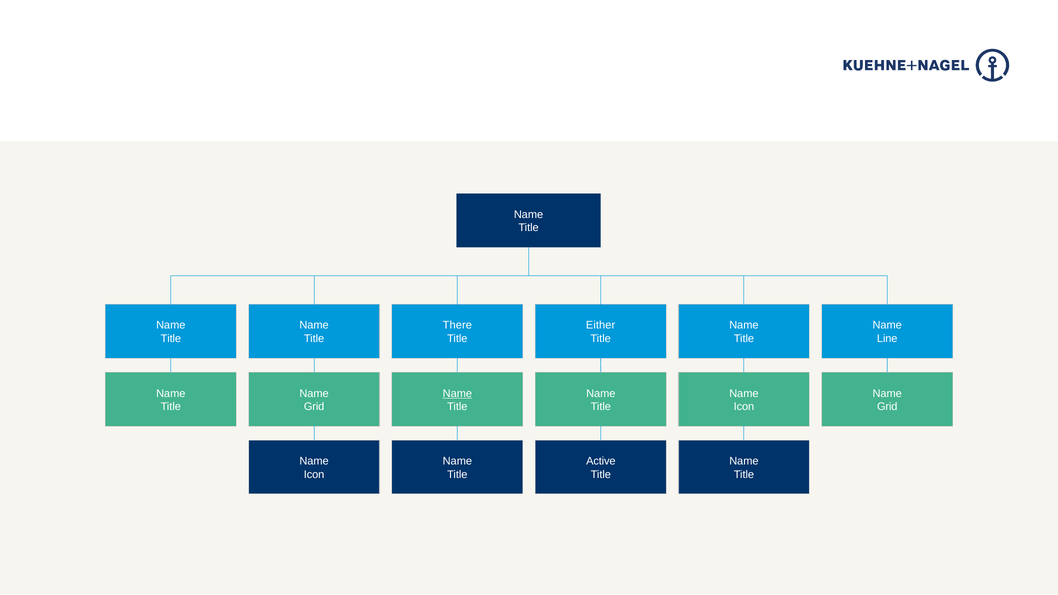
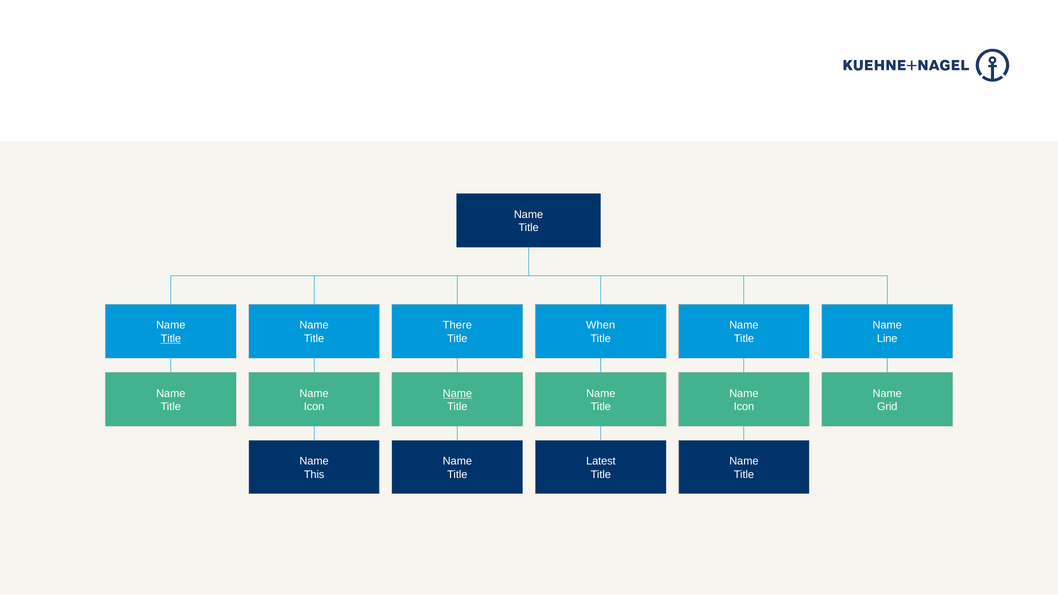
Either: Either -> When
Title at (171, 339) underline: none -> present
Grid at (314, 407): Grid -> Icon
Active: Active -> Latest
Icon at (314, 474): Icon -> This
